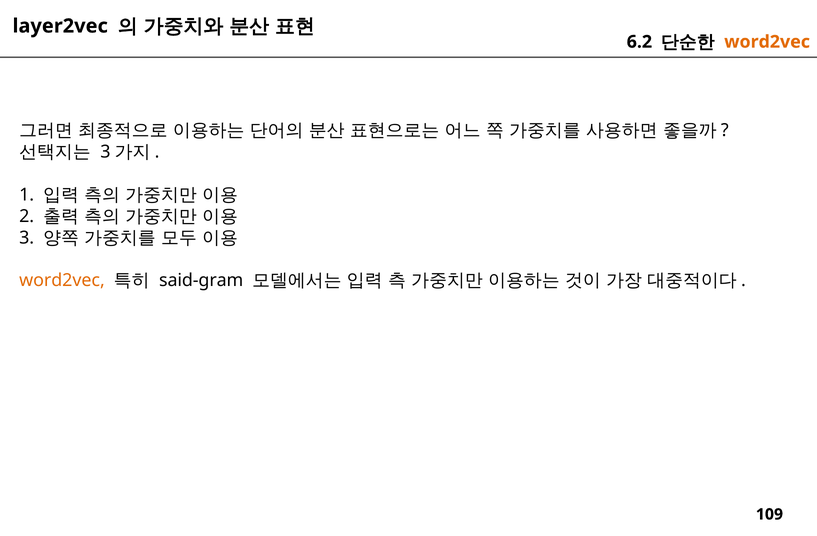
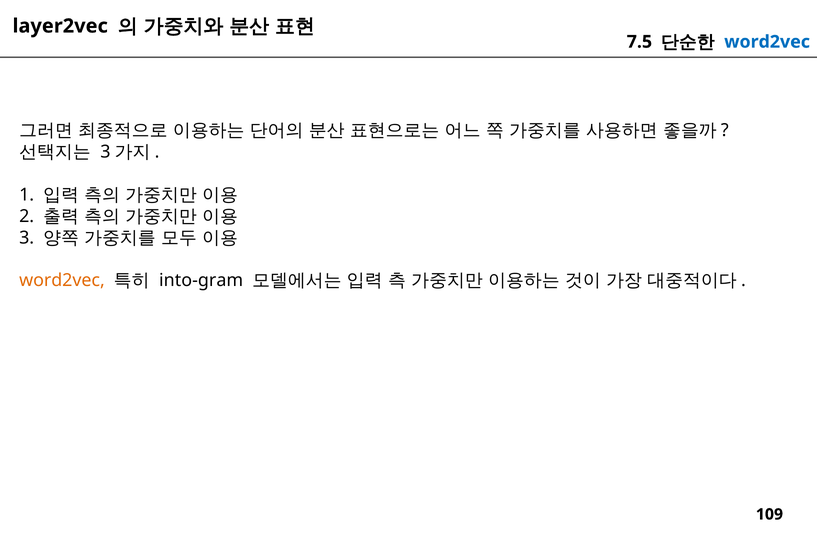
6.2: 6.2 -> 7.5
word2vec at (767, 42) colour: orange -> blue
said-gram: said-gram -> into-gram
